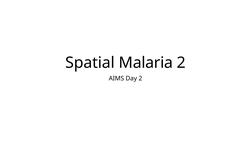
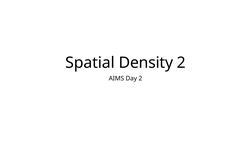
Malaria: Malaria -> Density
